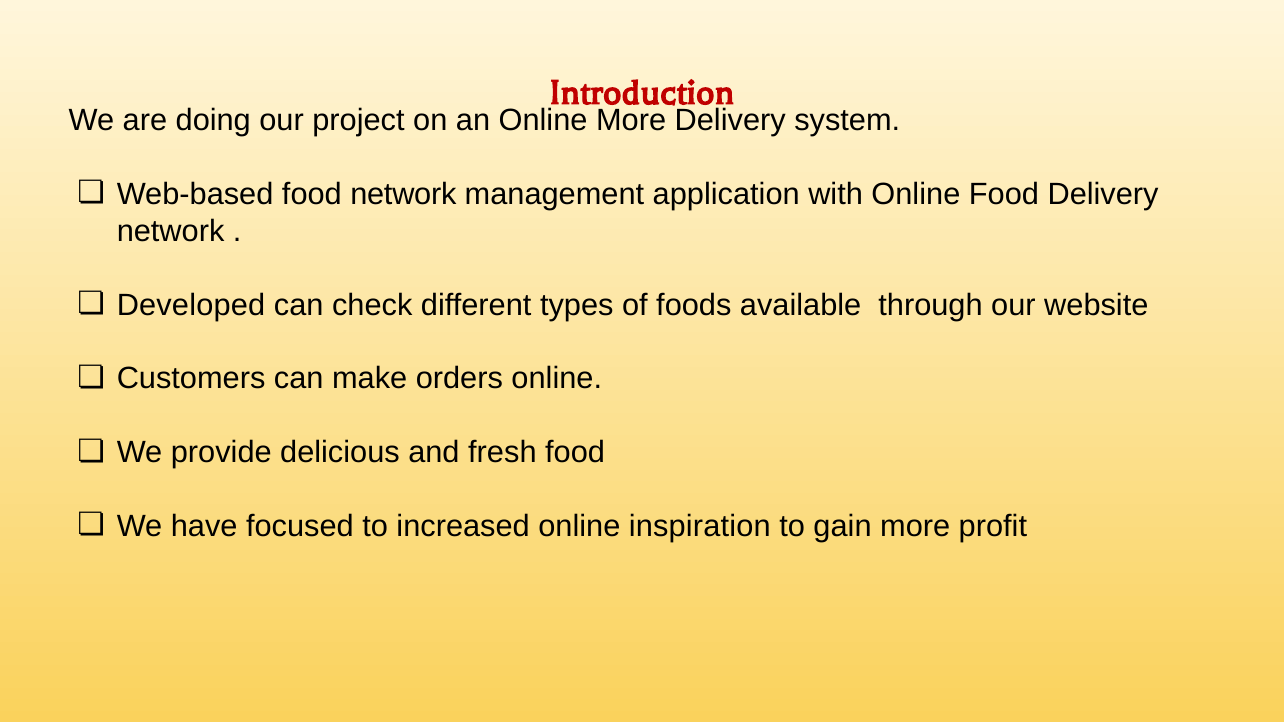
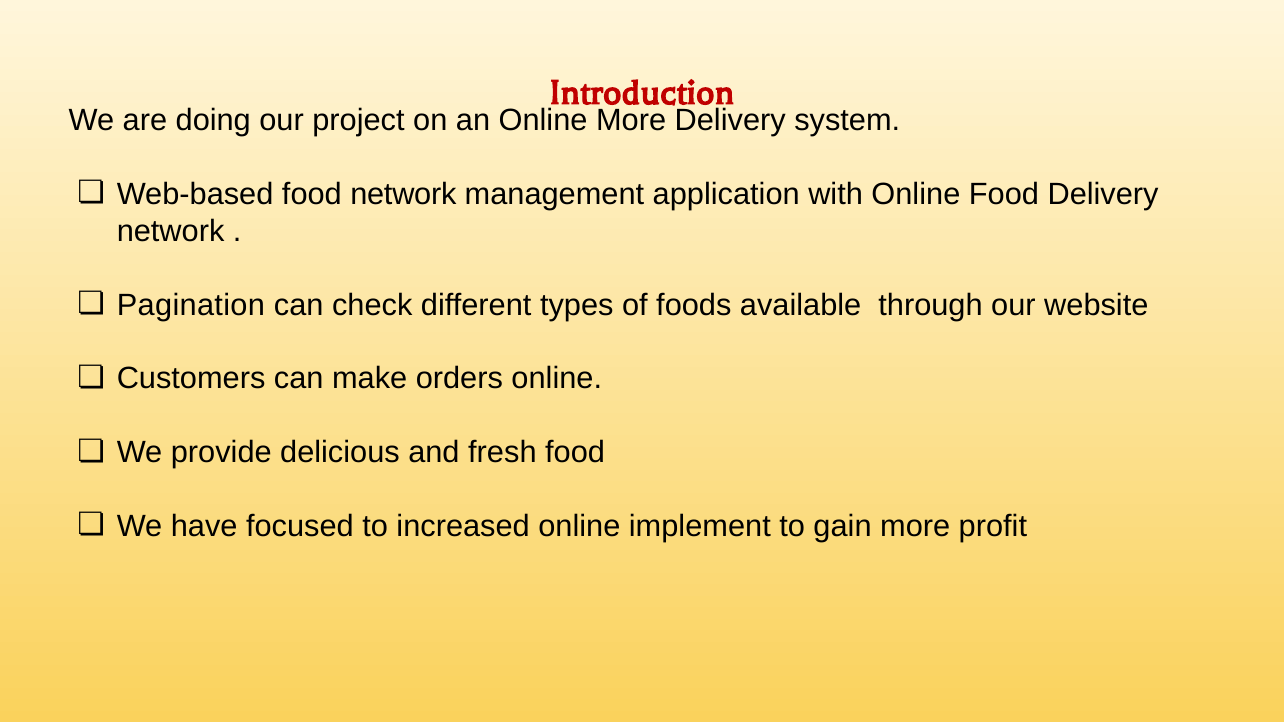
Developed: Developed -> Pagination
inspiration: inspiration -> implement
